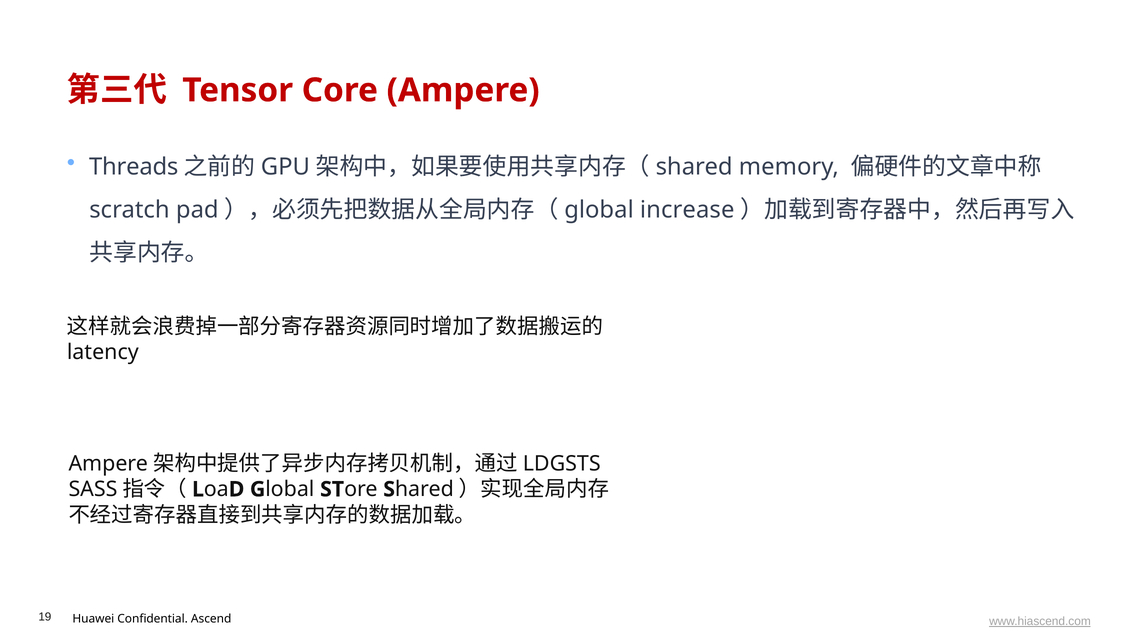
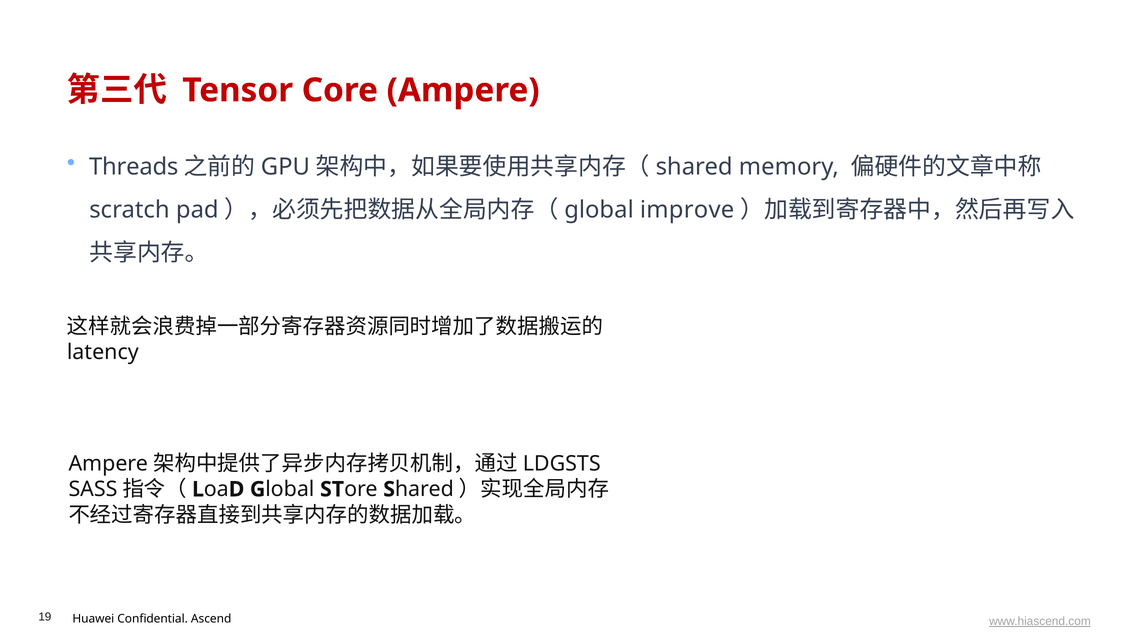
increase: increase -> improve
